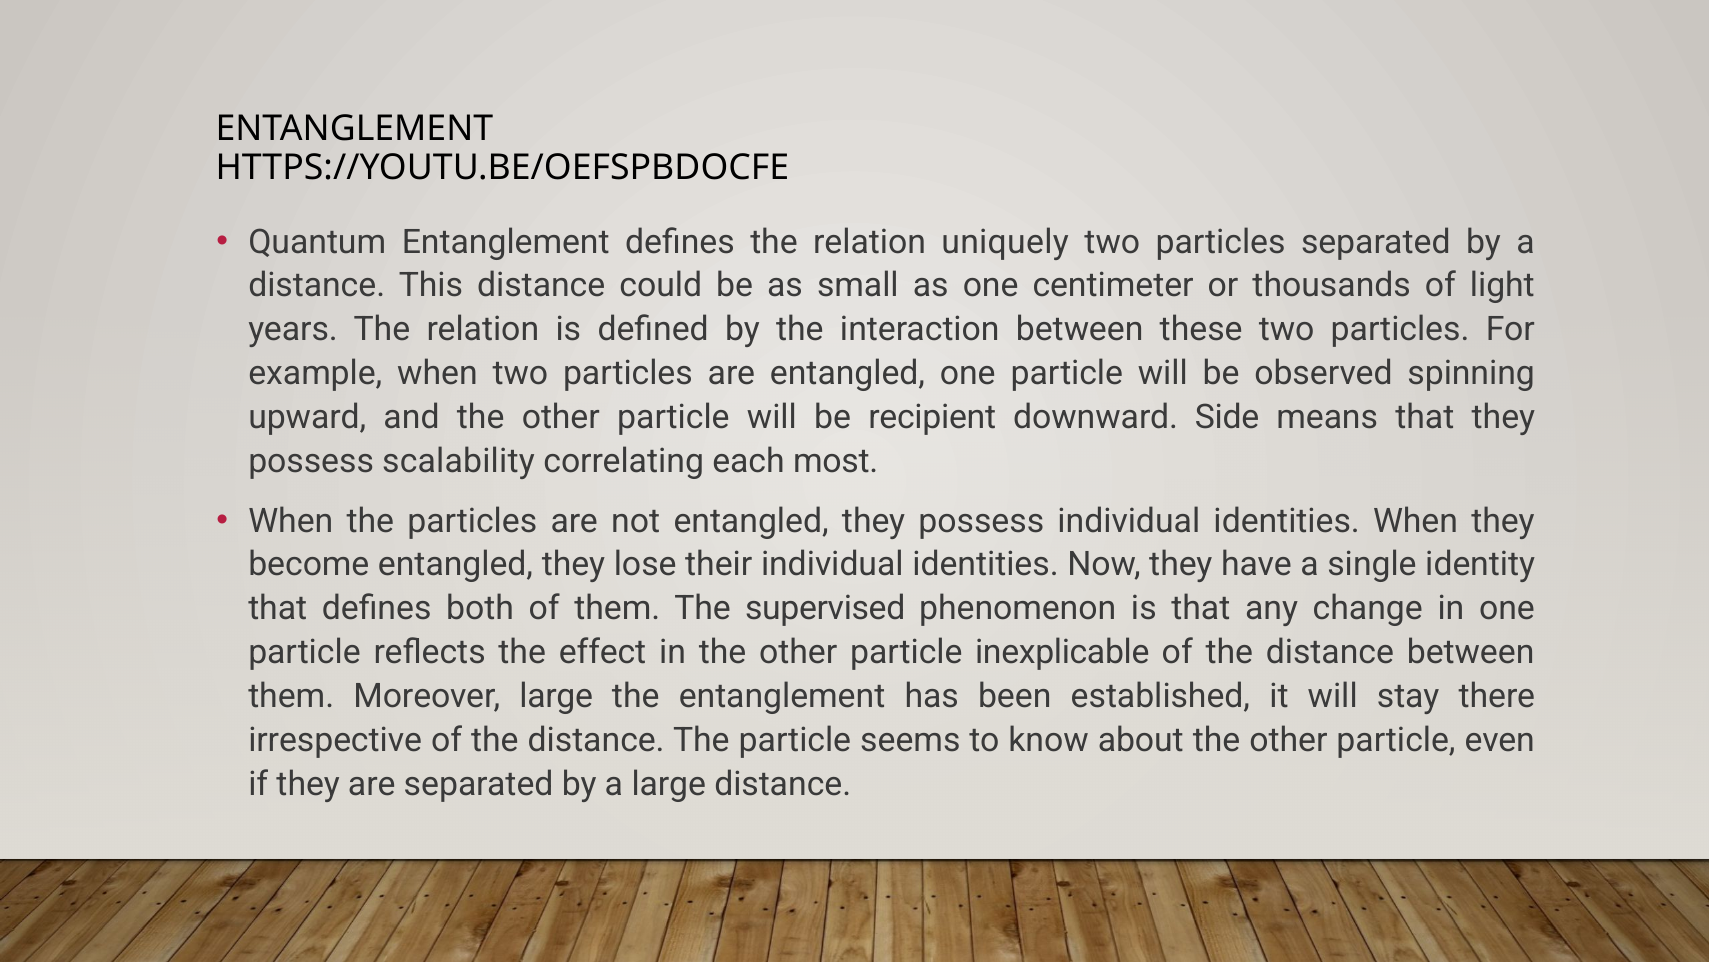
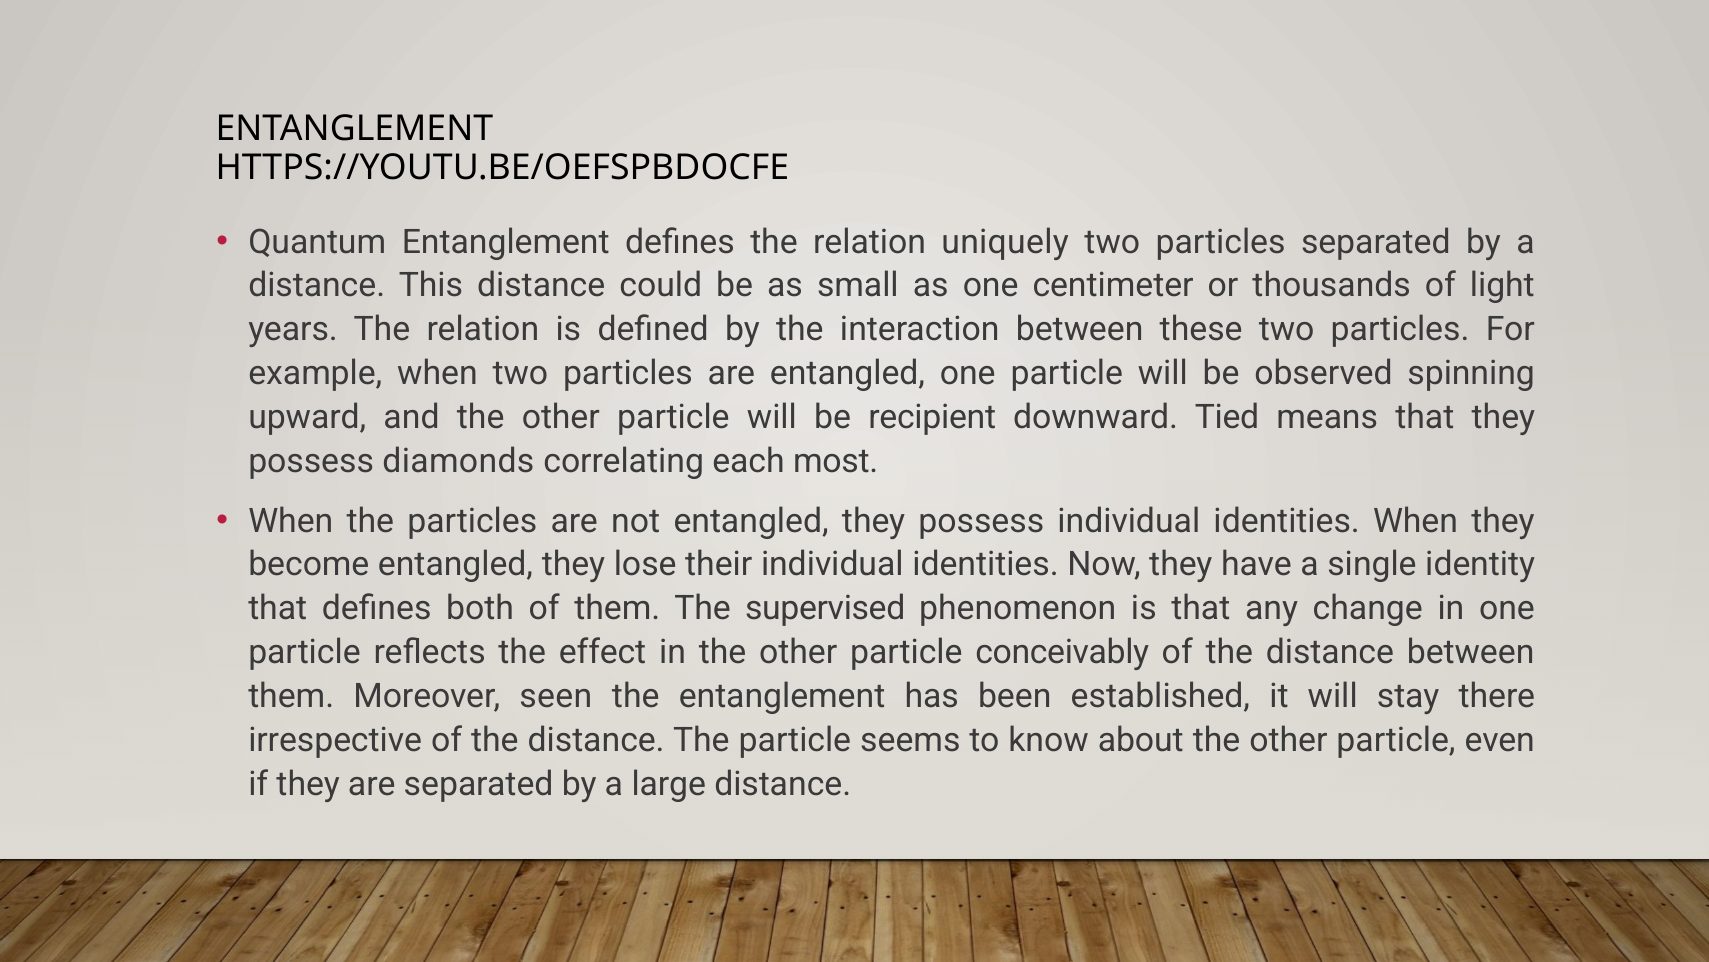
Side: Side -> Tied
scalability: scalability -> diamonds
inexplicable: inexplicable -> conceivably
Moreover large: large -> seen
